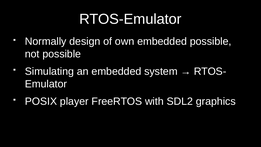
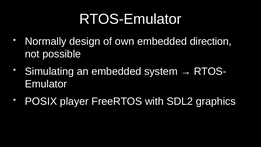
embedded possible: possible -> direction
